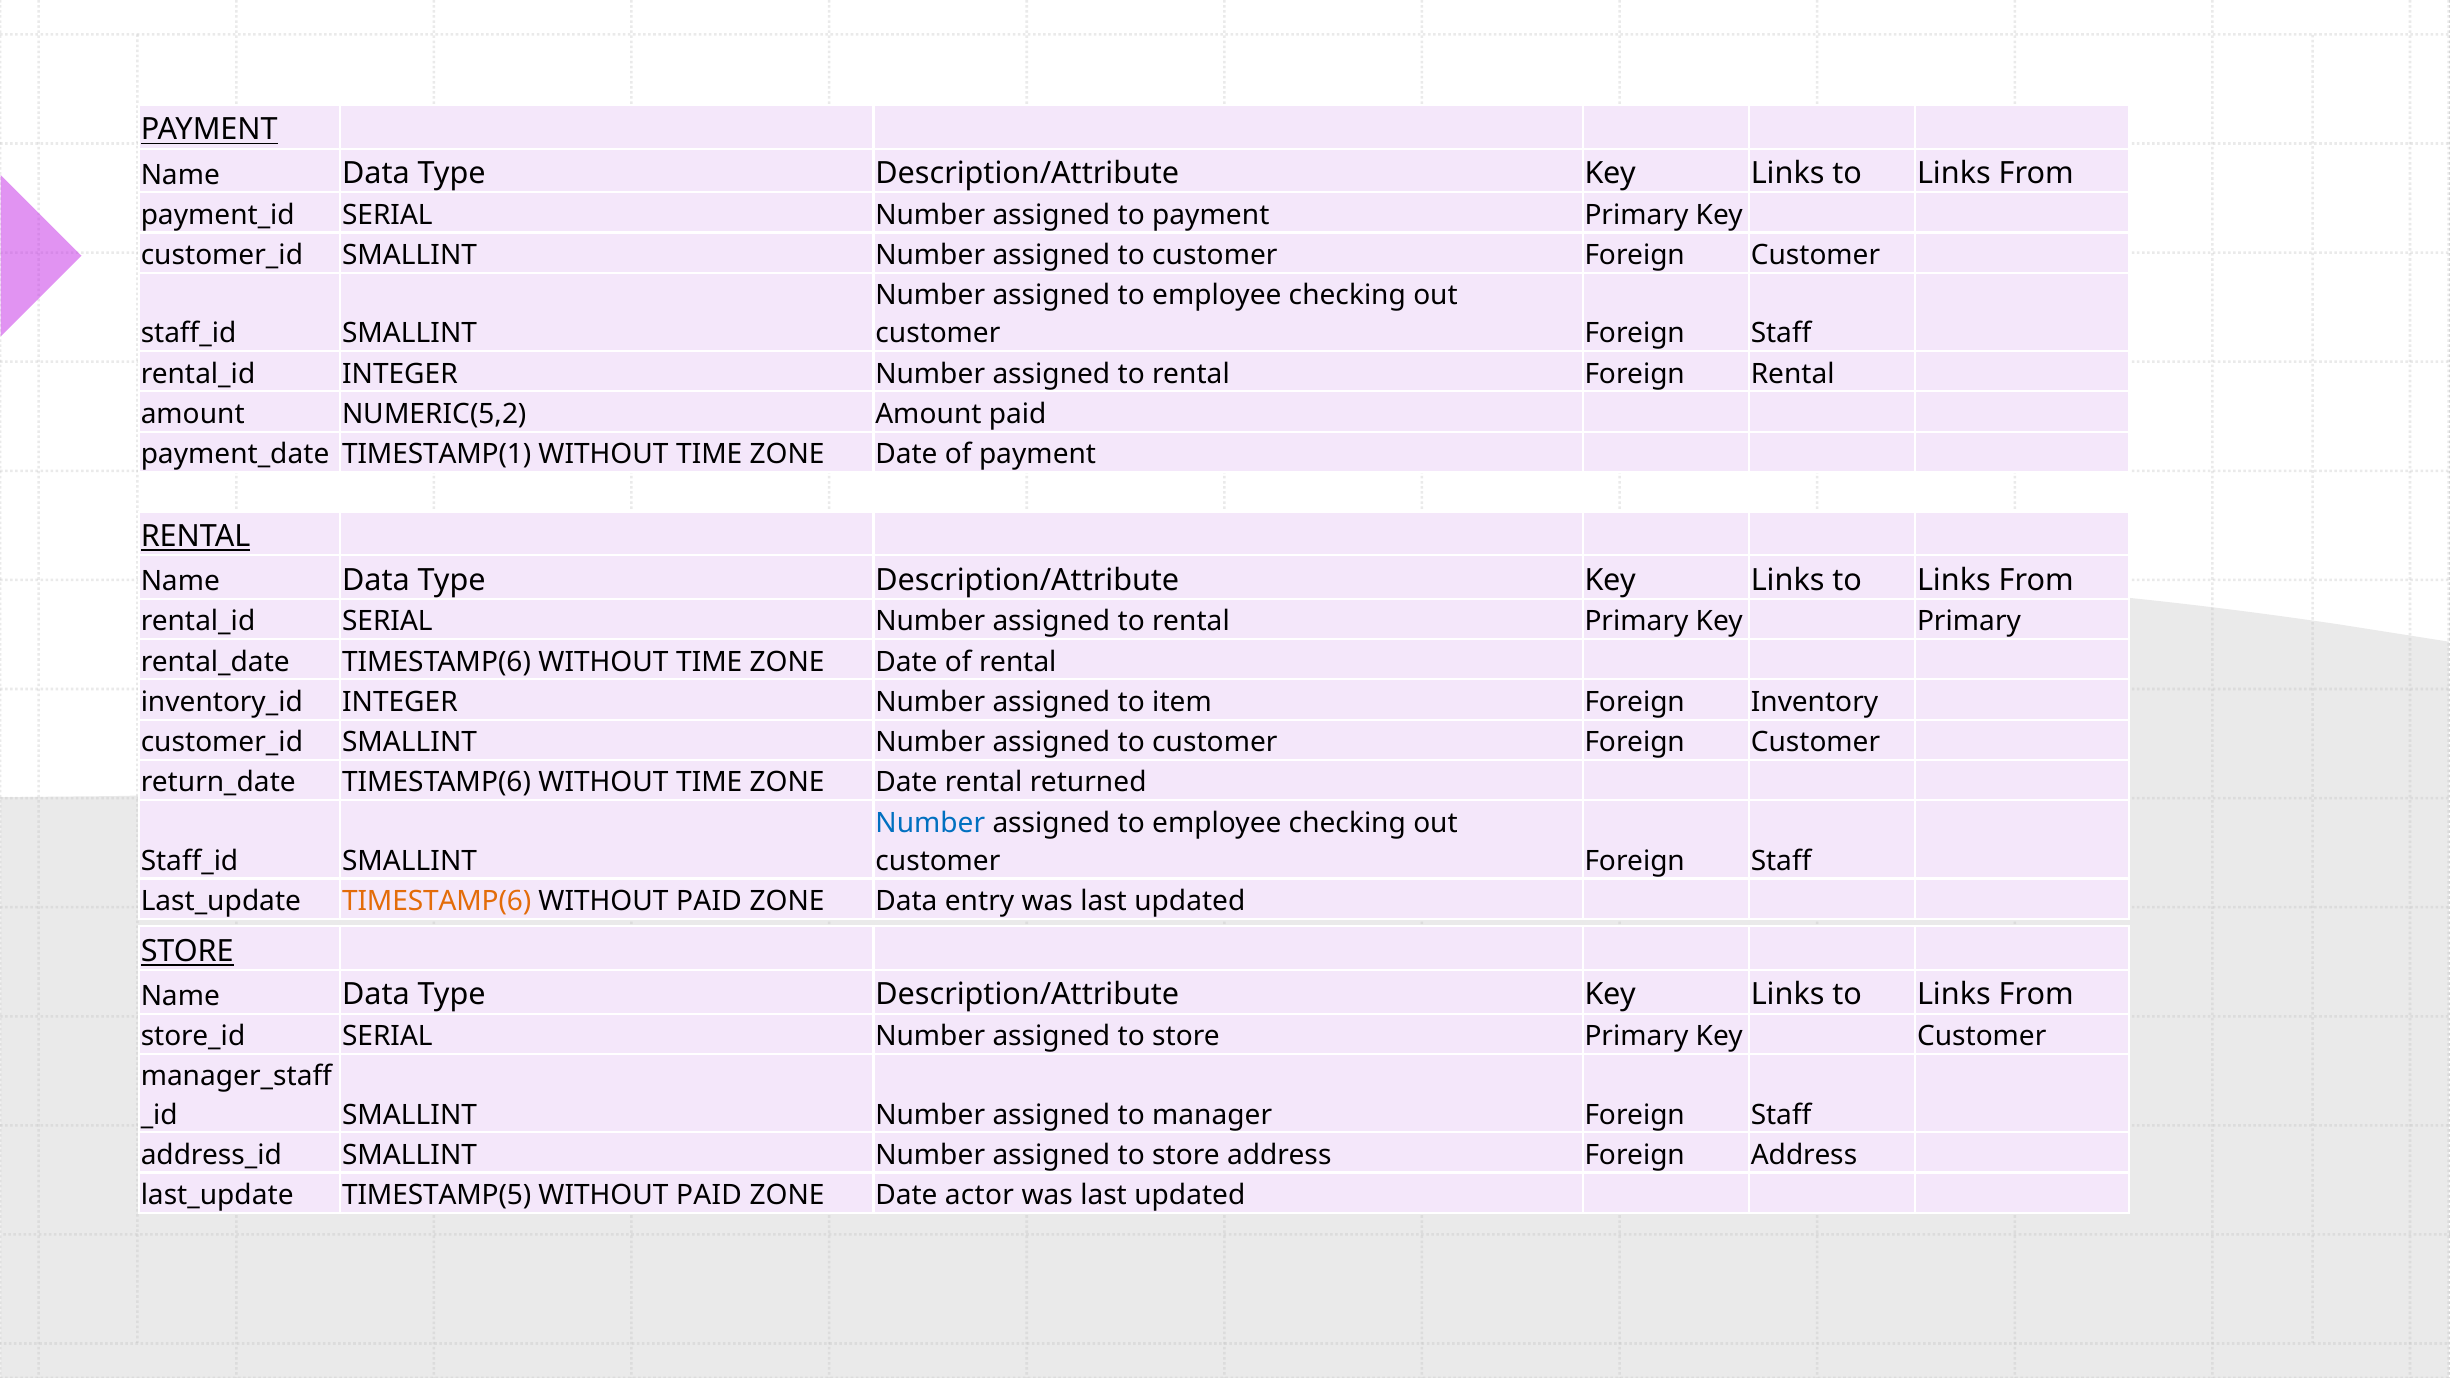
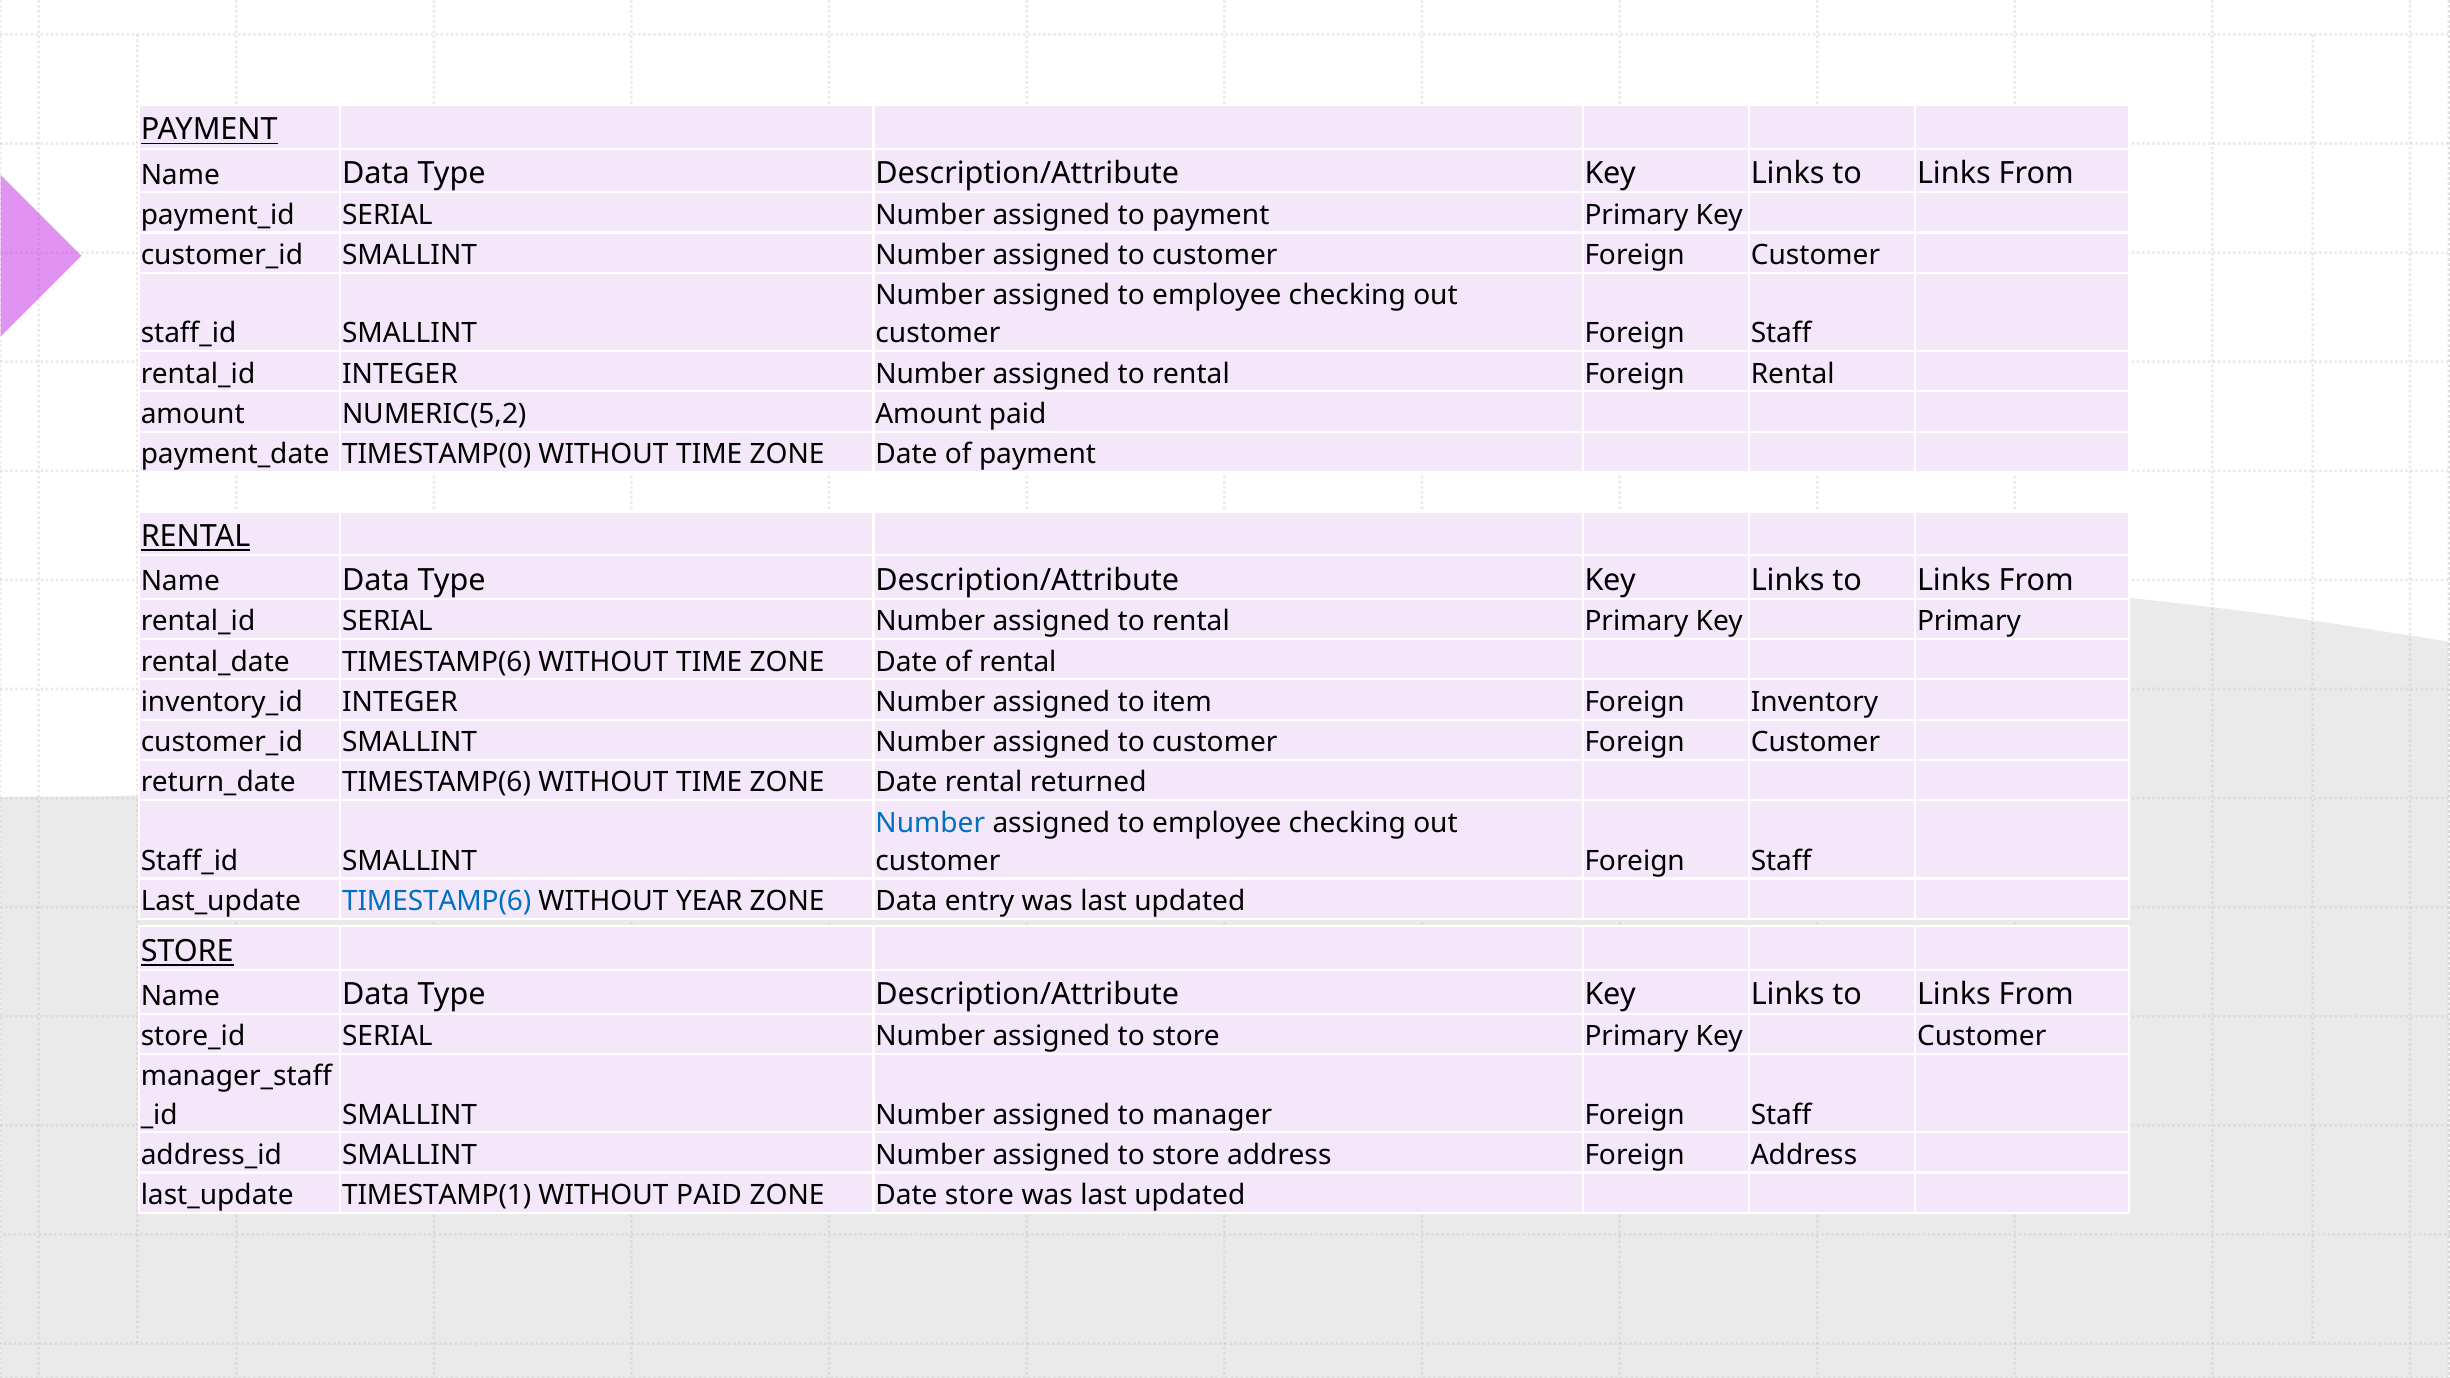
TIMESTAMP(1: TIMESTAMP(1 -> TIMESTAMP(0
TIMESTAMP(6 at (437, 901) colour: orange -> blue
PAID at (709, 901): PAID -> YEAR
TIMESTAMP(5: TIMESTAMP(5 -> TIMESTAMP(1
Date actor: actor -> store
